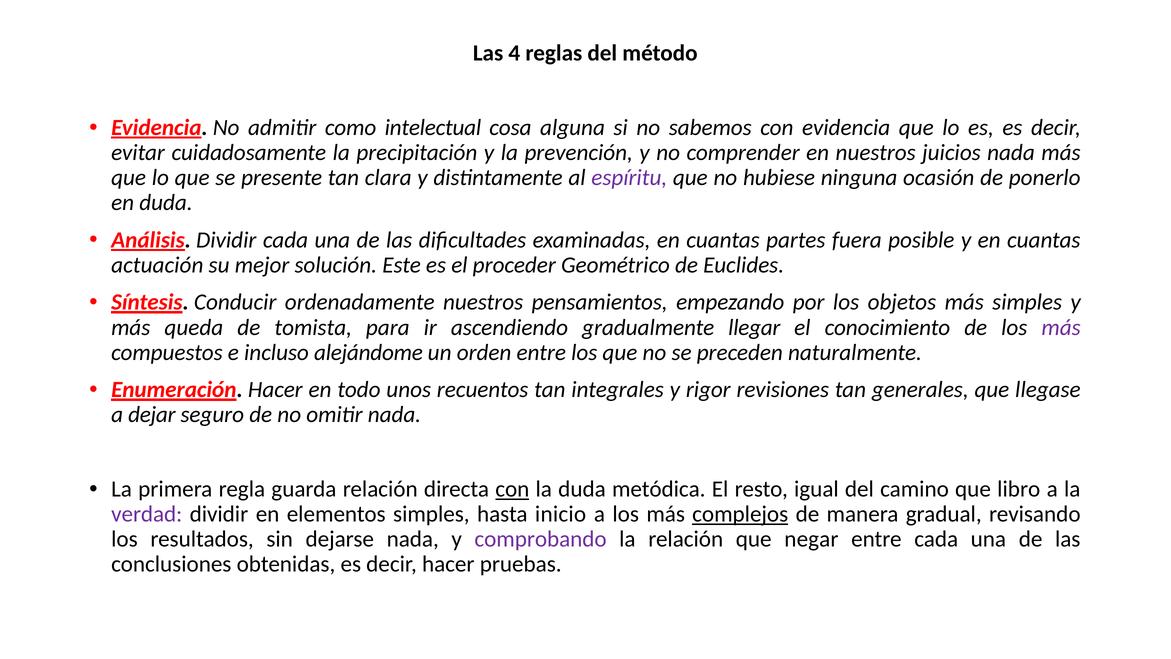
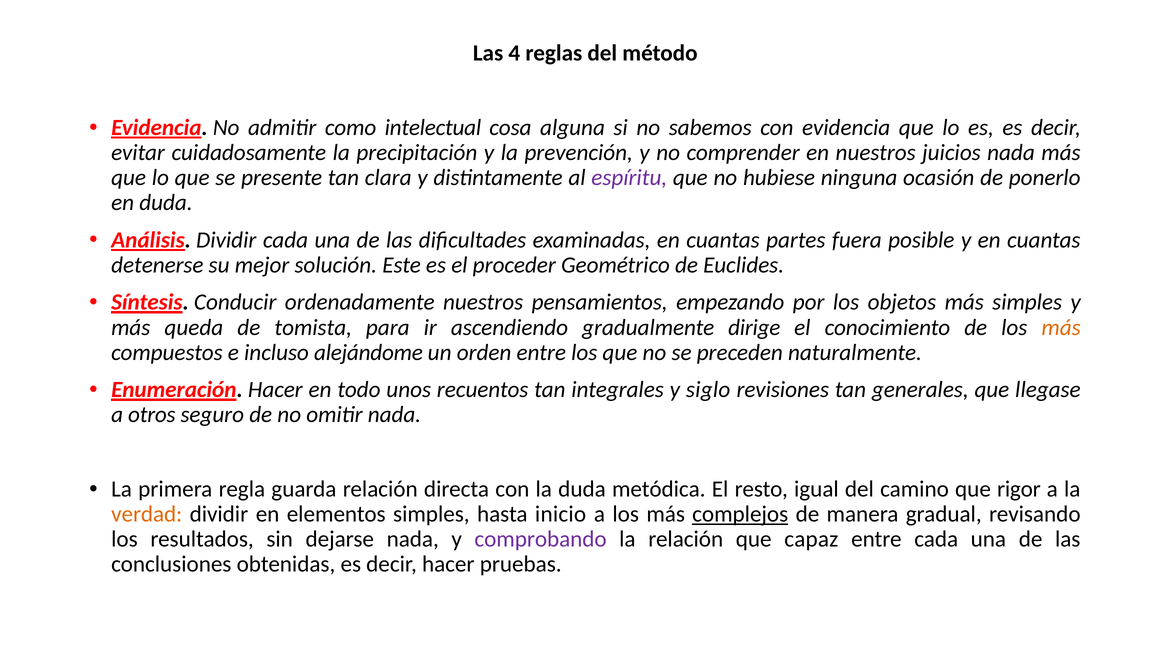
actuación: actuación -> detenerse
llegar: llegar -> dirige
más at (1061, 327) colour: purple -> orange
rigor: rigor -> siglo
dejar: dejar -> otros
con at (512, 489) underline: present -> none
libro: libro -> rigor
verdad colour: purple -> orange
negar: negar -> capaz
